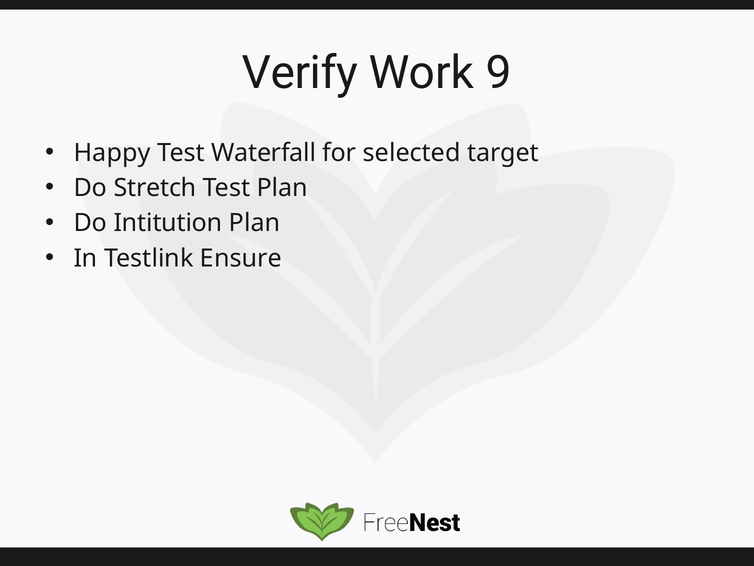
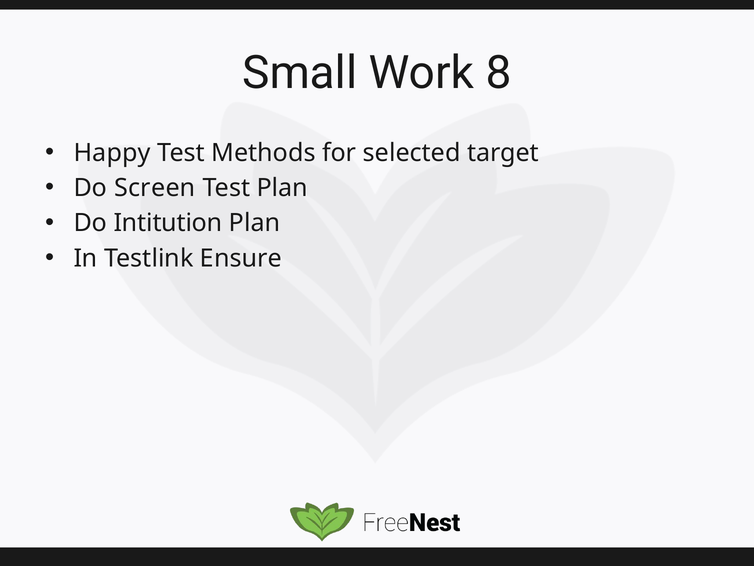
Verify: Verify -> Small
9: 9 -> 8
Waterfall: Waterfall -> Methods
Stretch: Stretch -> Screen
